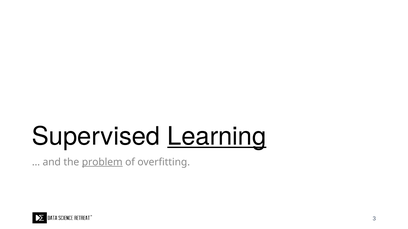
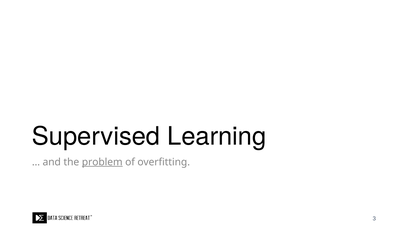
Learning underline: present -> none
